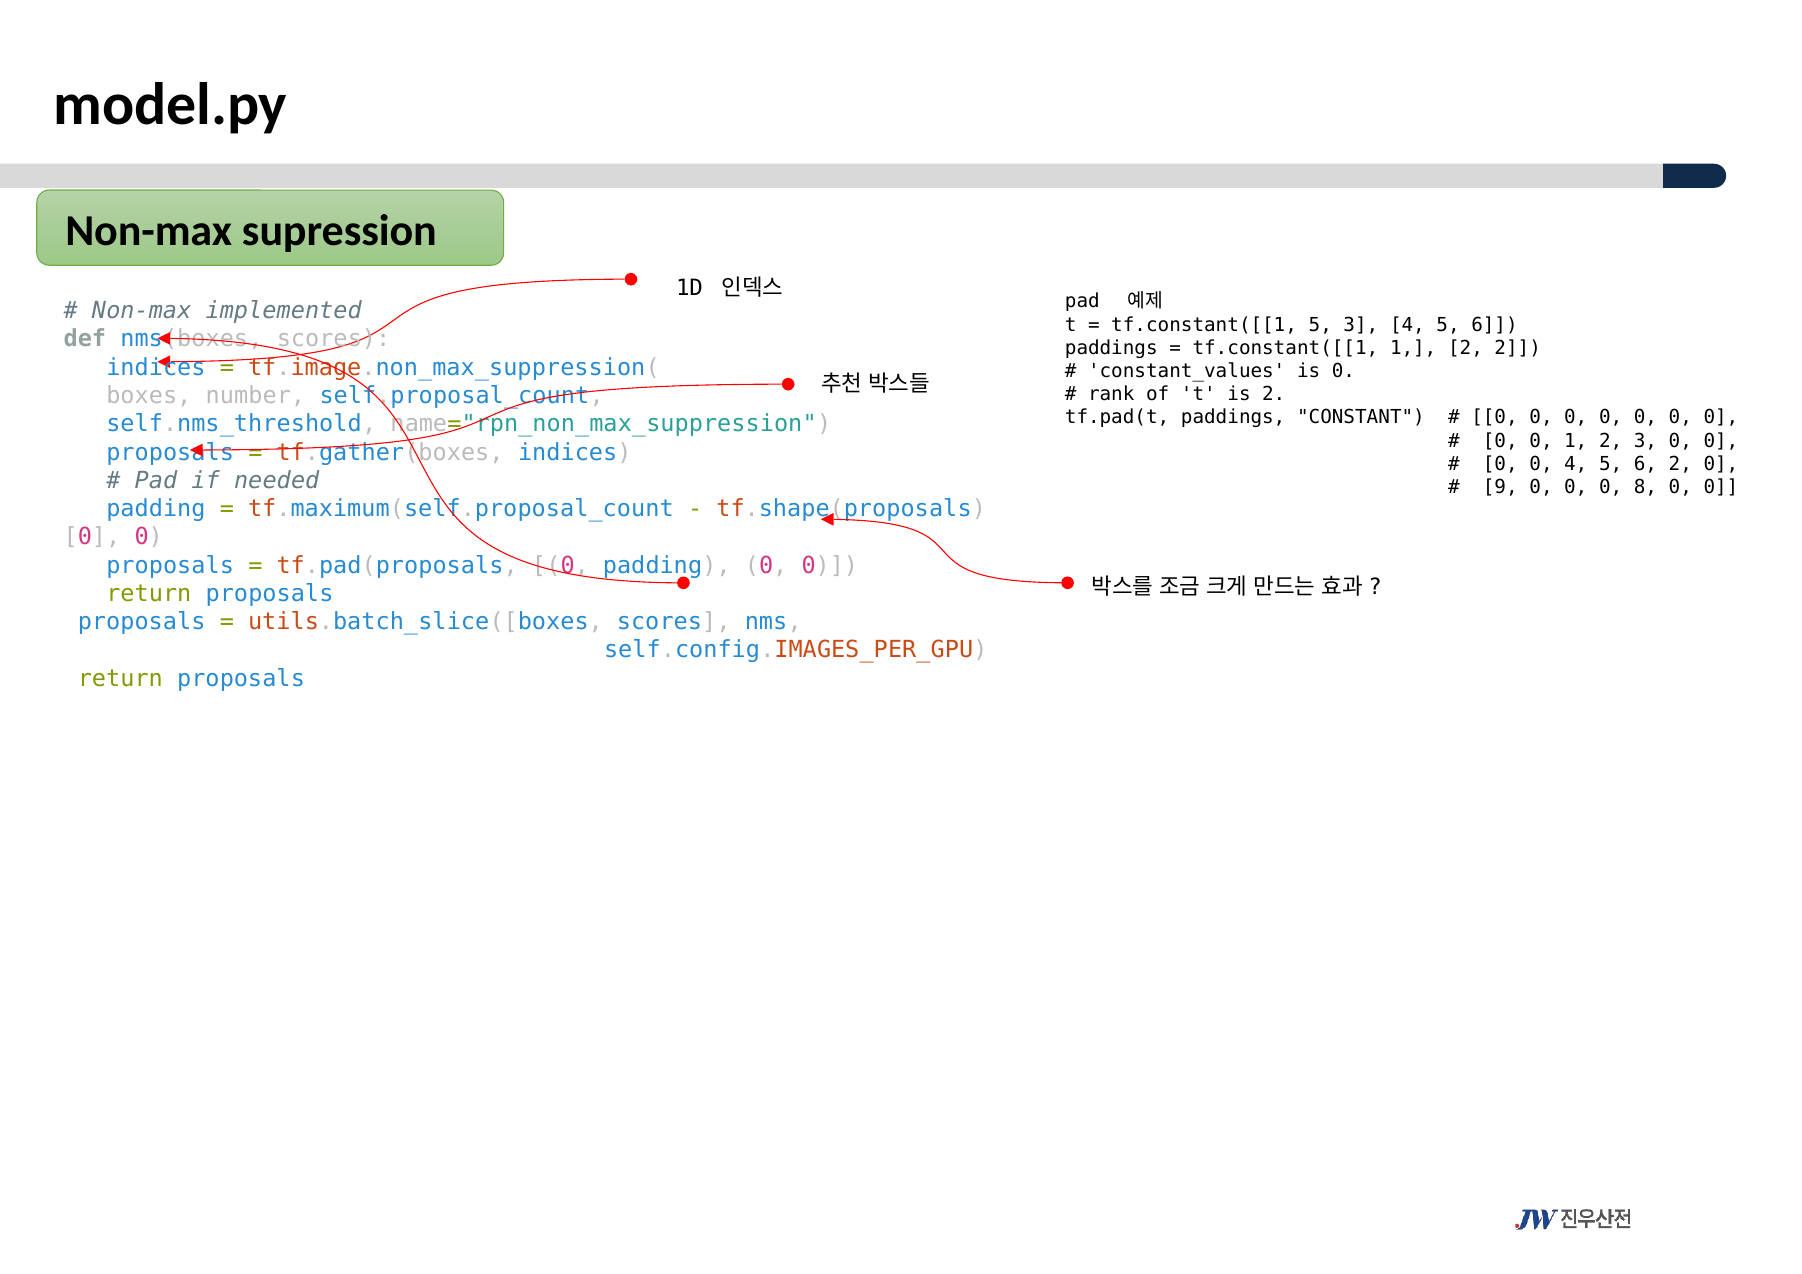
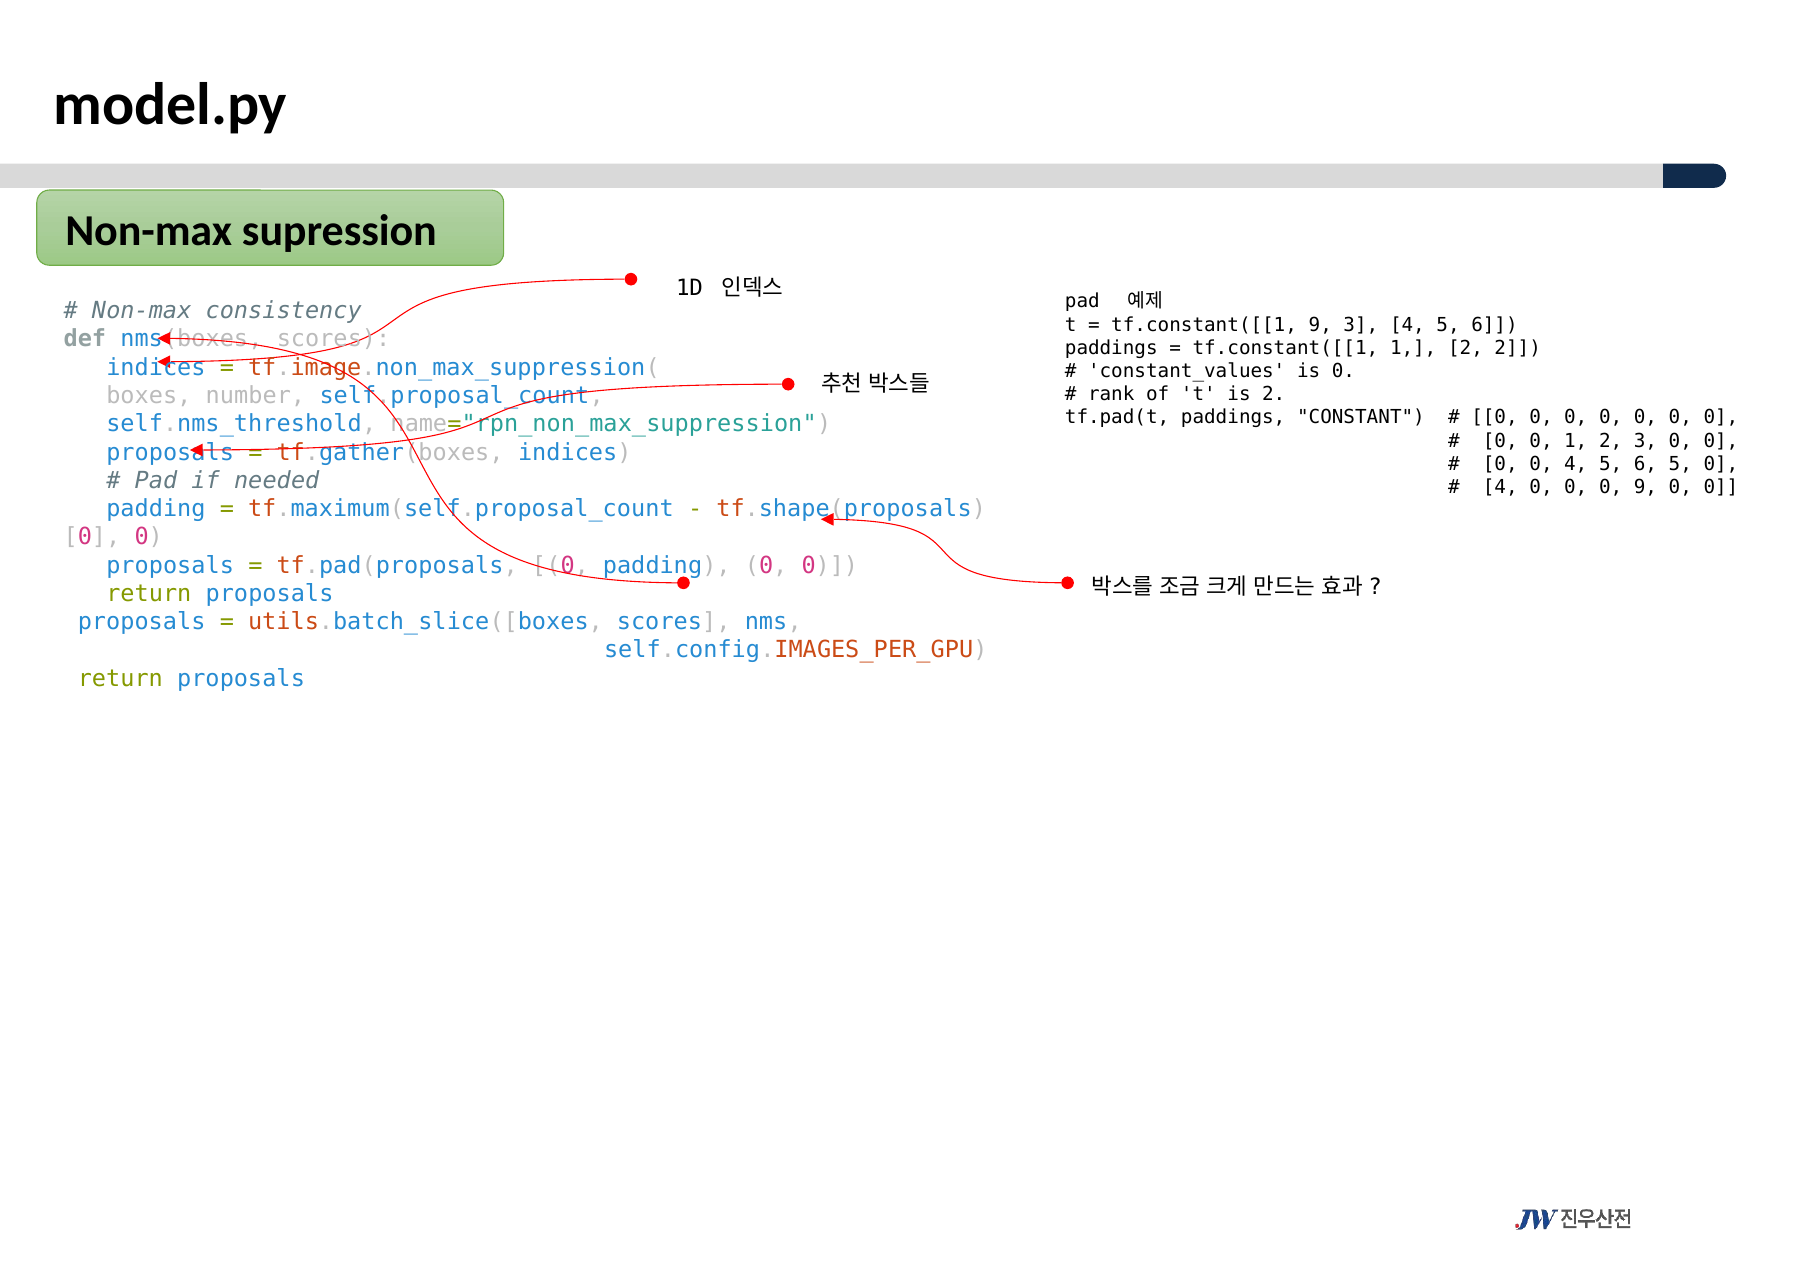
implemented: implemented -> consistency
tf.constant([[1 5: 5 -> 9
6 2: 2 -> 5
9 at (1500, 487): 9 -> 4
0 8: 8 -> 9
